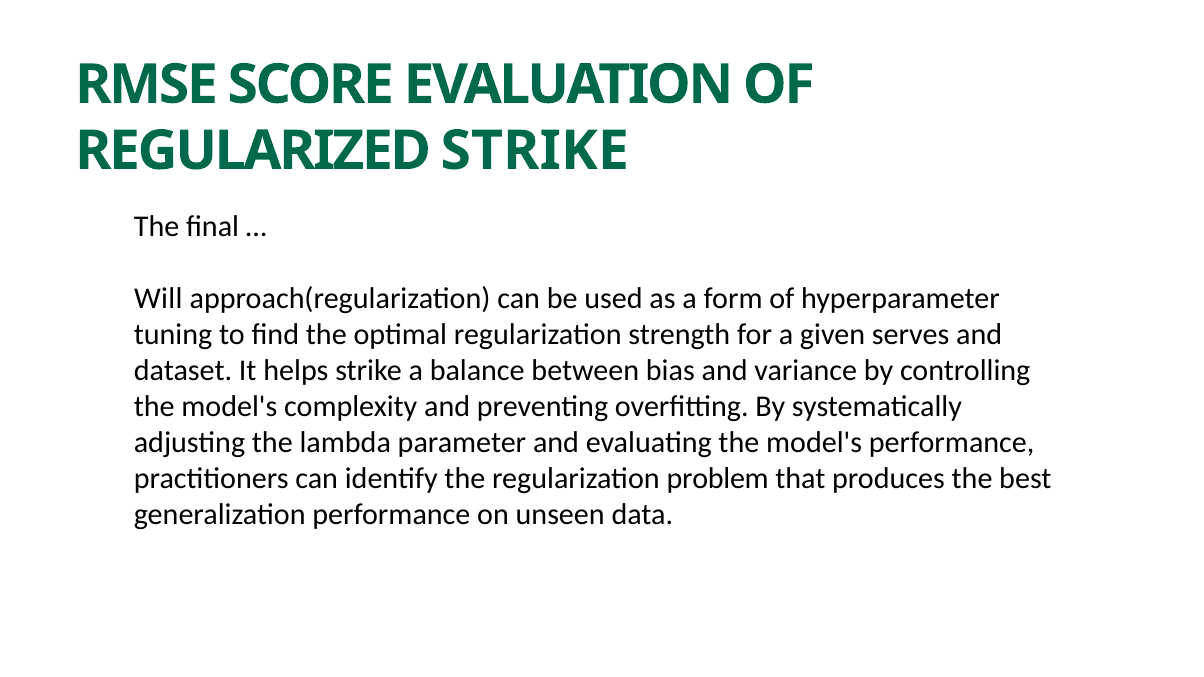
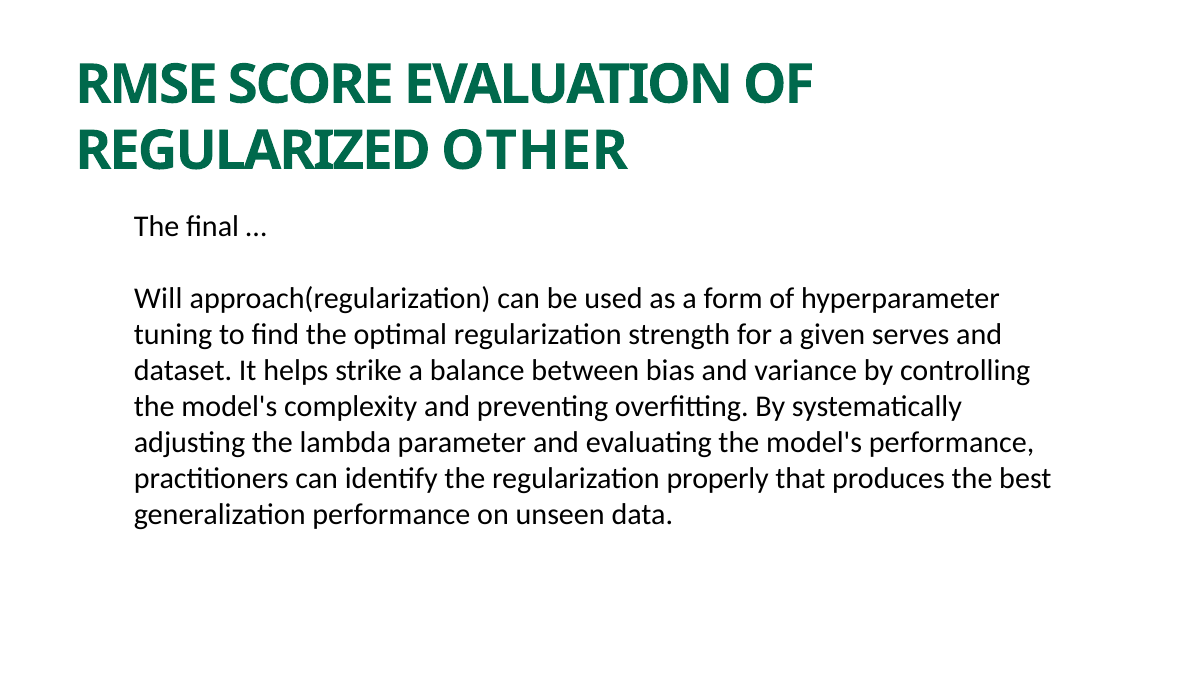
REGULARIZED STRIKE: STRIKE -> OTHER
problem: problem -> properly
